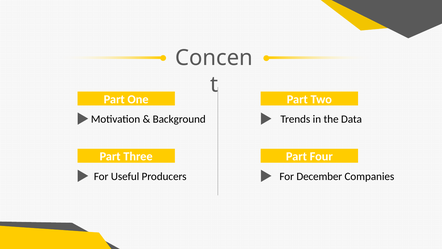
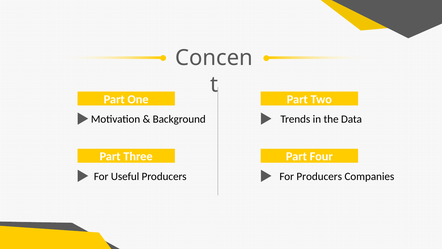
For December: December -> Producers
